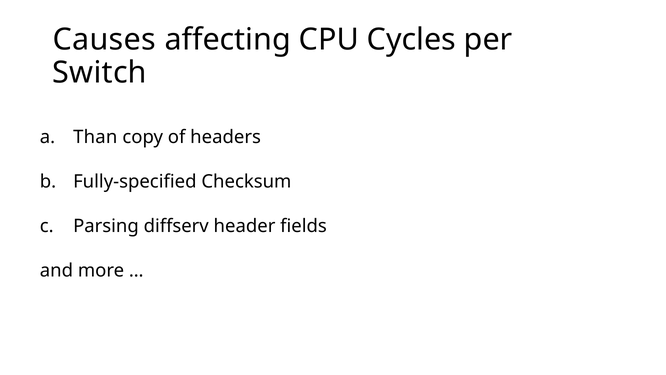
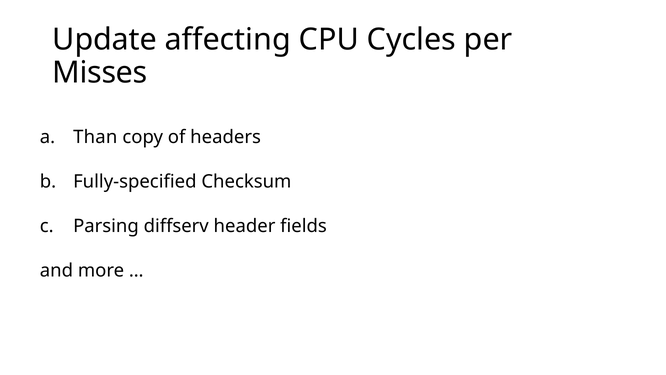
Causes: Causes -> Update
Switch: Switch -> Misses
